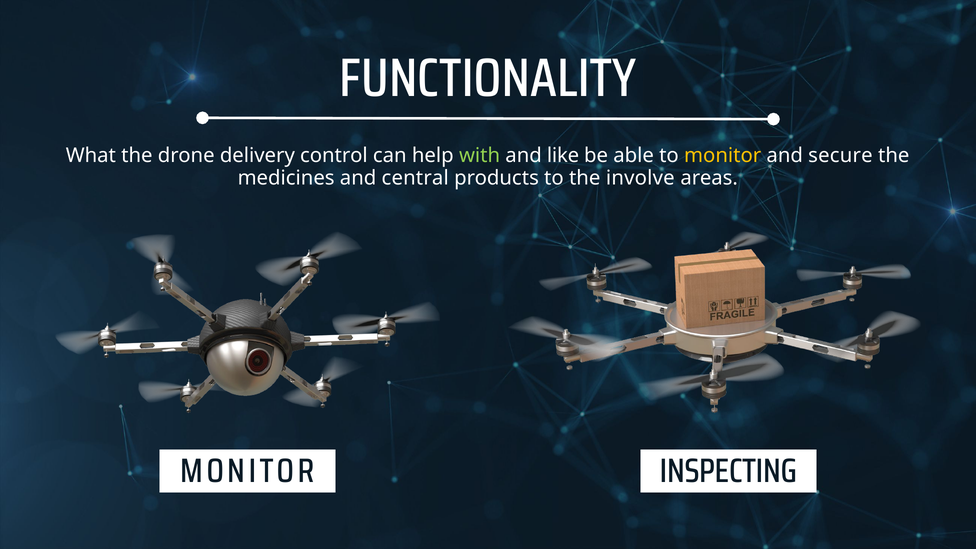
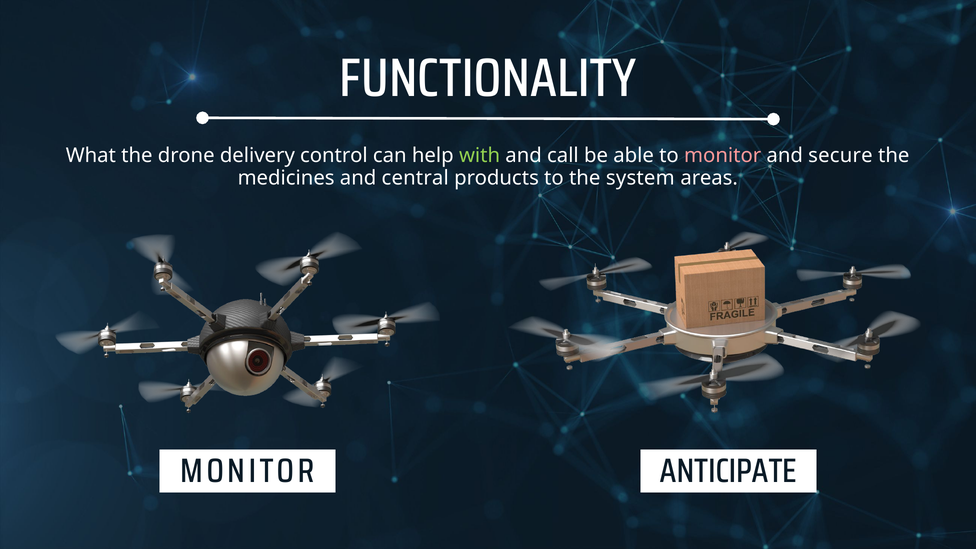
like: like -> call
monitor at (723, 156) colour: yellow -> pink
involve: involve -> system
INSPECTING: INSPECTING -> ANTICIPATE
